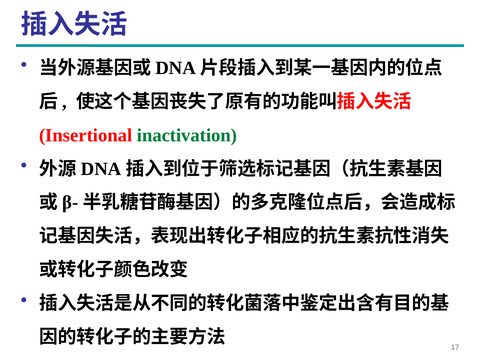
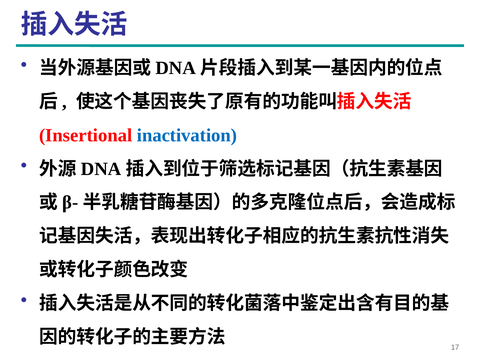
inactivation colour: green -> blue
